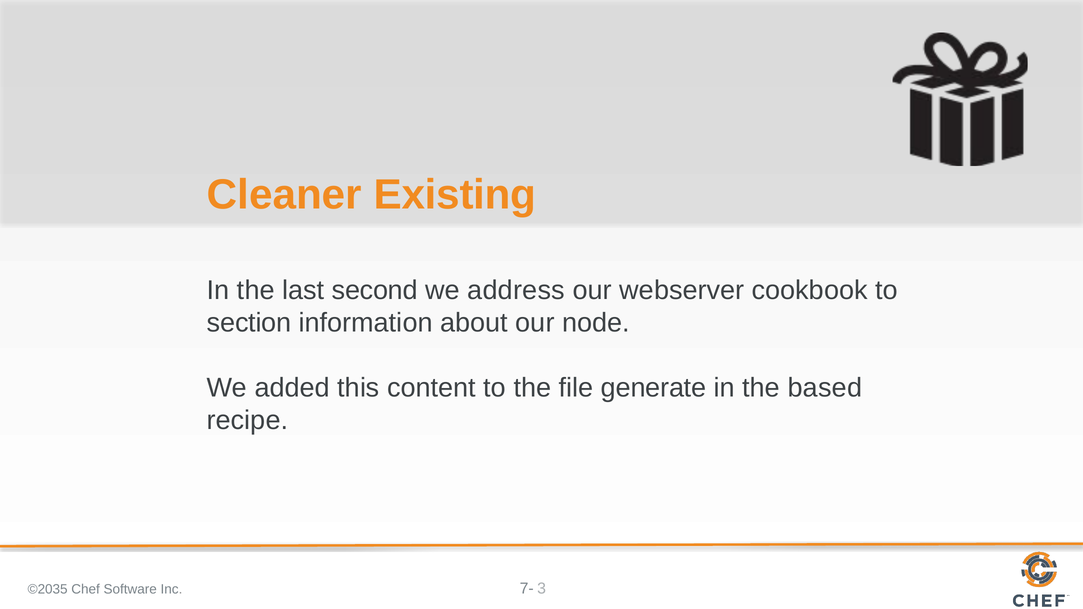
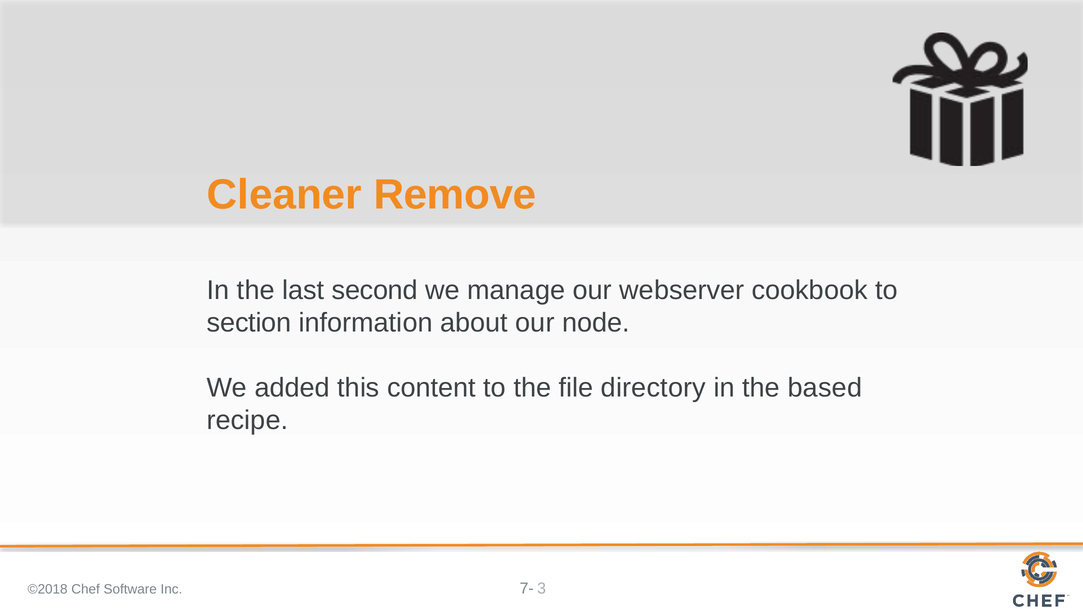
Existing: Existing -> Remove
address: address -> manage
generate: generate -> directory
©2035: ©2035 -> ©2018
